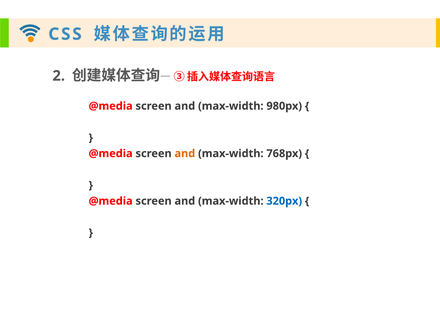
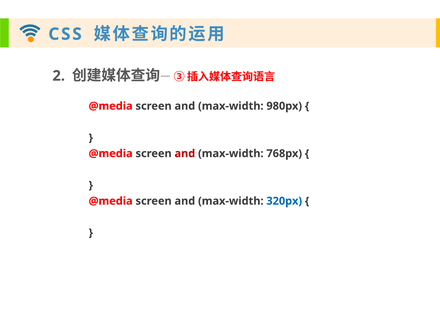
and at (185, 154) colour: orange -> red
